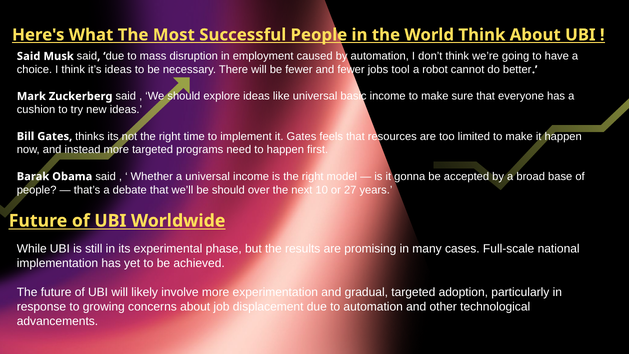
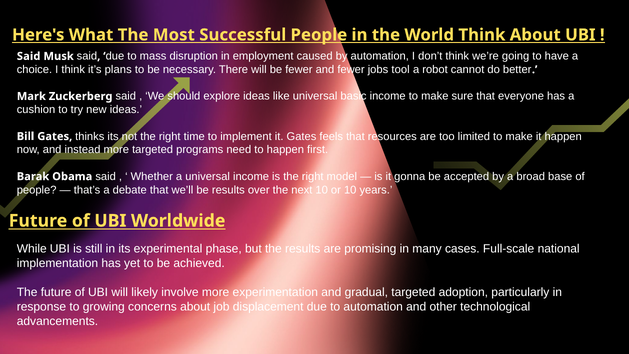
it’s ideas: ideas -> plans
be should: should -> results
or 27: 27 -> 10
